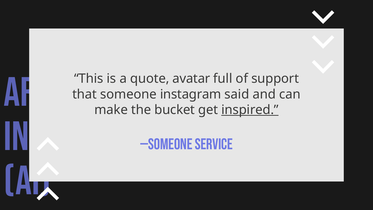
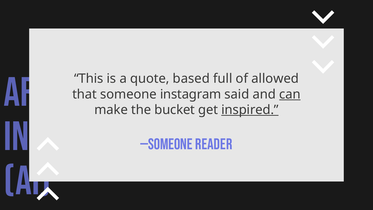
avatar: avatar -> based
support: support -> allowed
can underline: none -> present
SERVICE: SERVICE -> READER
